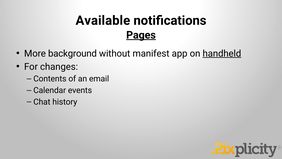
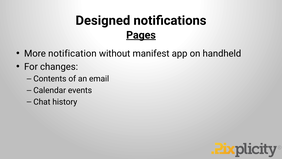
Available: Available -> Designed
background: background -> notification
handheld underline: present -> none
